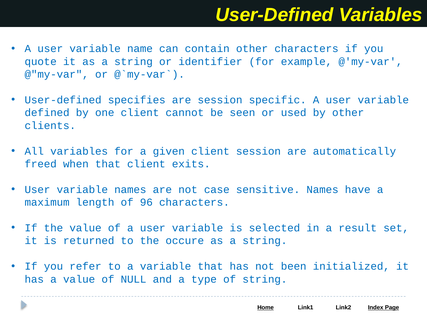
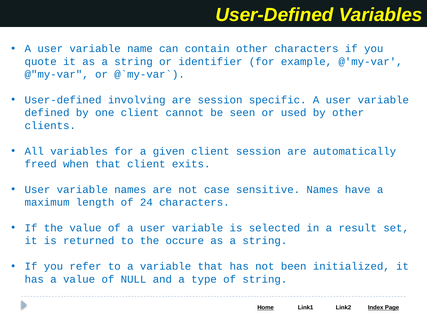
specifies: specifies -> involving
96: 96 -> 24
